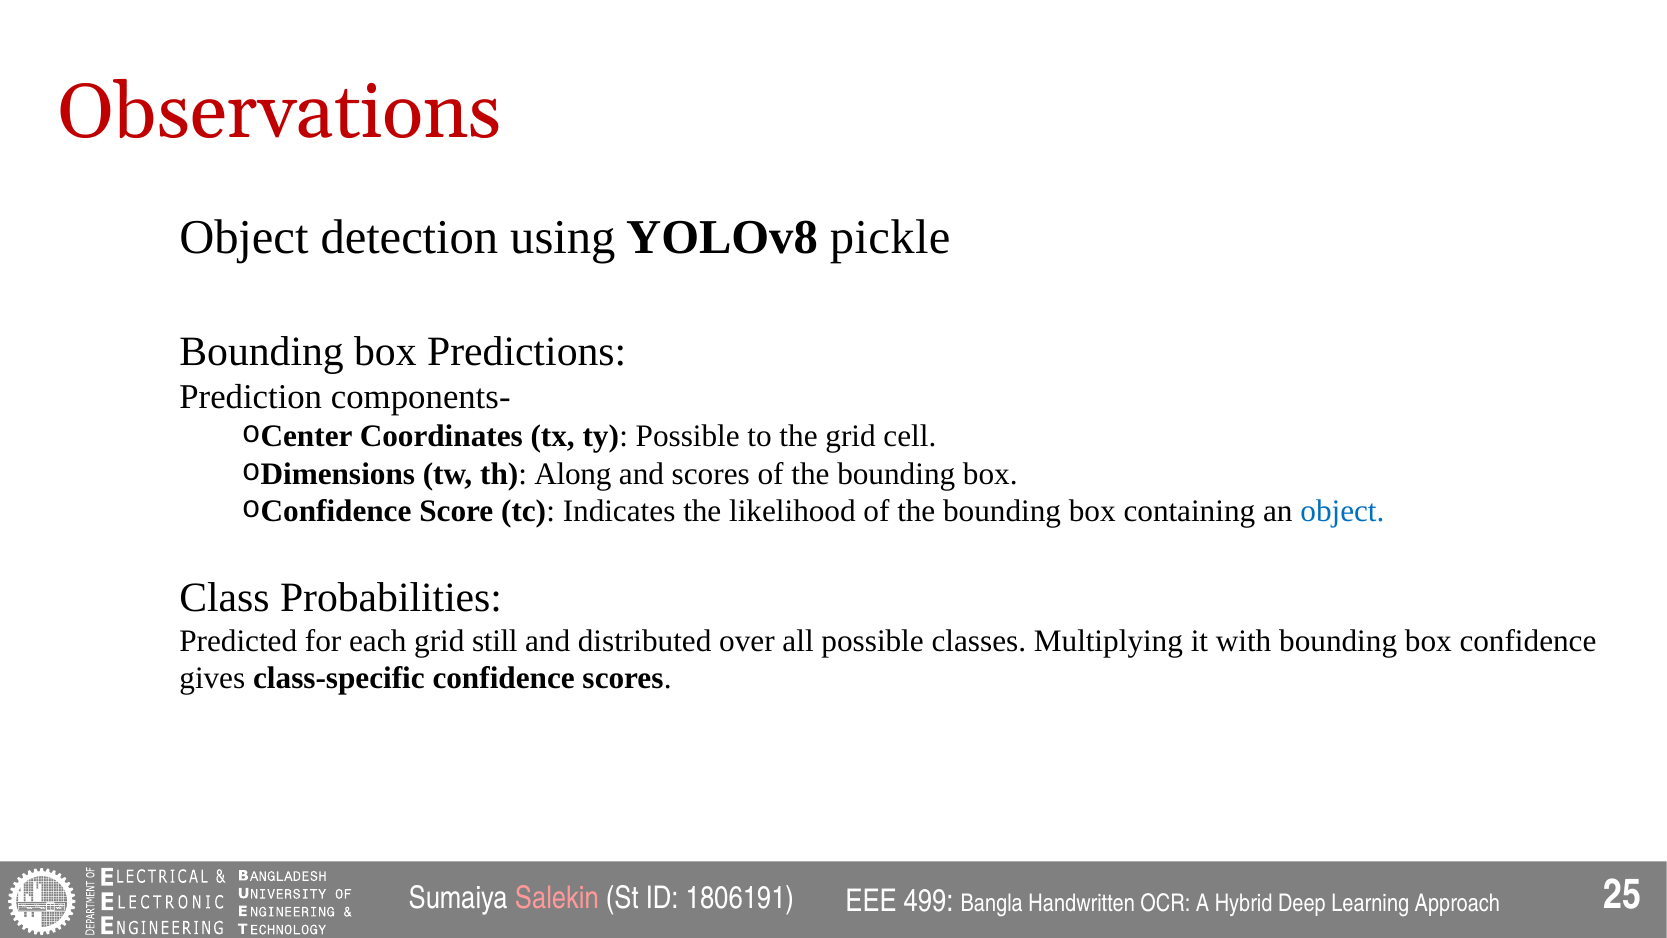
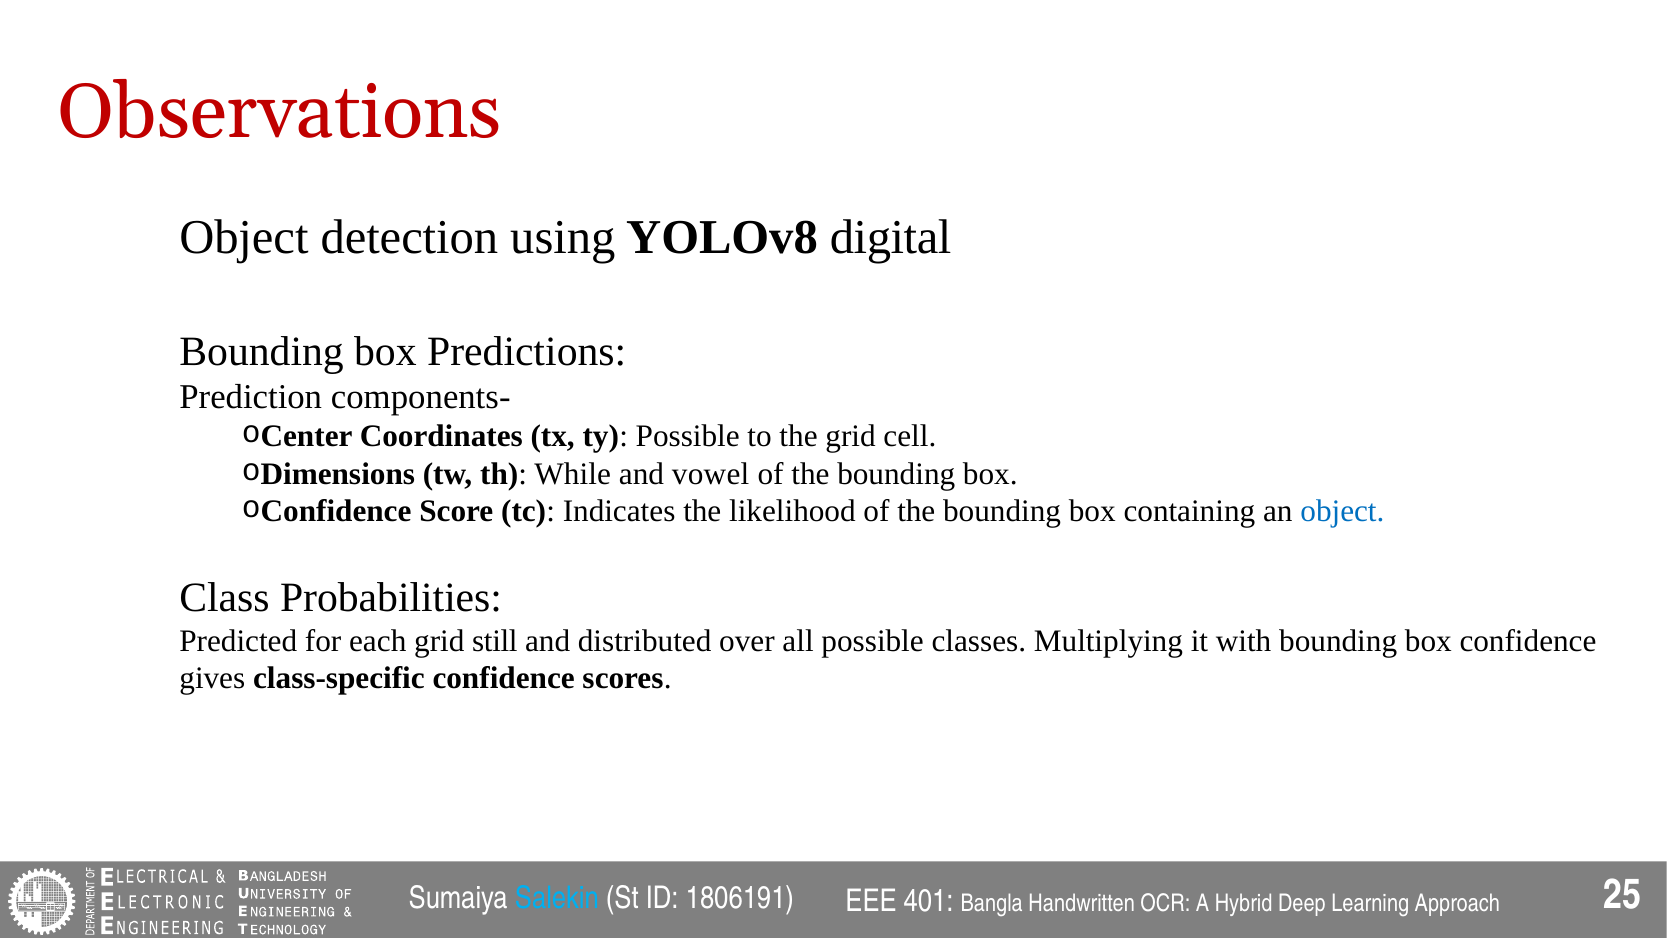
pickle: pickle -> digital
Along: Along -> While
and scores: scores -> vowel
Salekin colour: pink -> light blue
499: 499 -> 401
